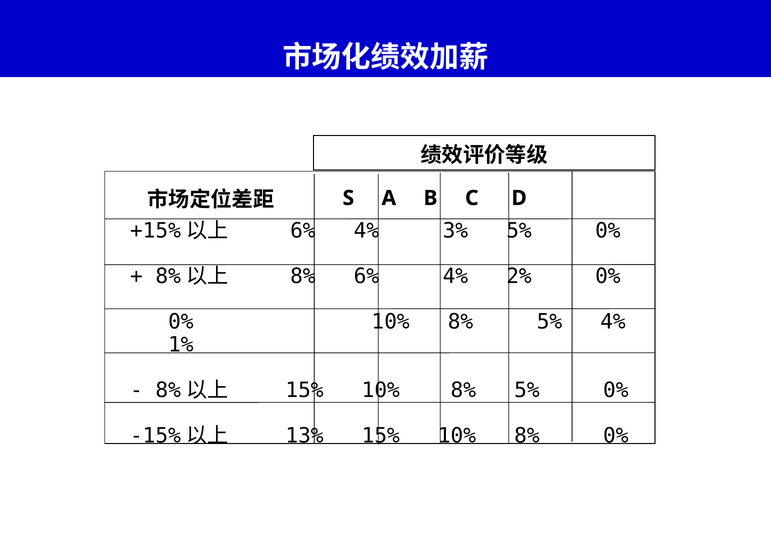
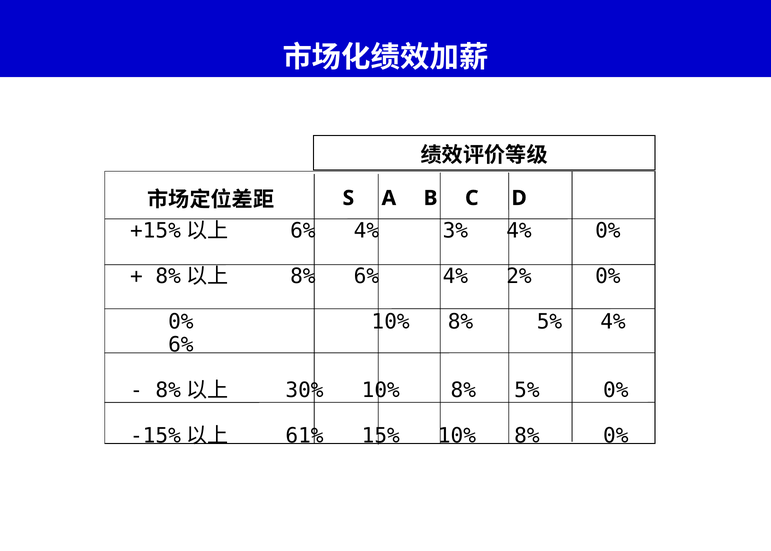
3% 5%: 5% -> 4%
1% at (181, 345): 1% -> 6%
15% at (305, 390): 15% -> 30%
13%: 13% -> 61%
